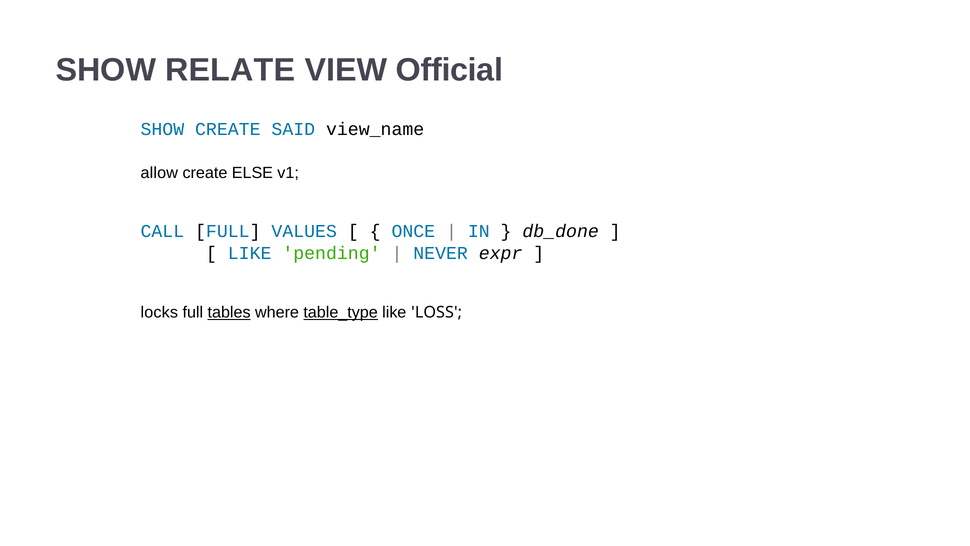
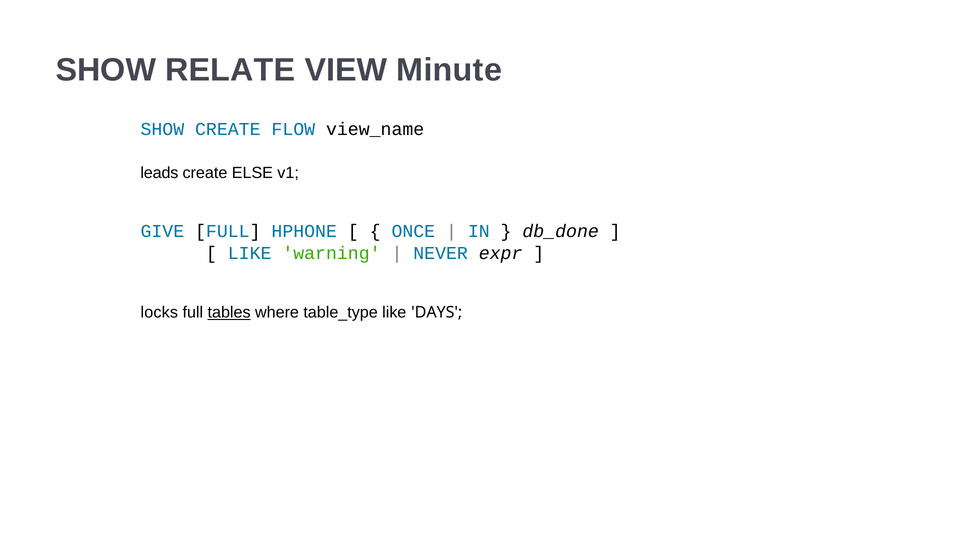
Official: Official -> Minute
SAID: SAID -> FLOW
allow: allow -> leads
CALL: CALL -> GIVE
VALUES: VALUES -> HPHONE
pending: pending -> warning
table_type underline: present -> none
LOSS: LOSS -> DAYS
